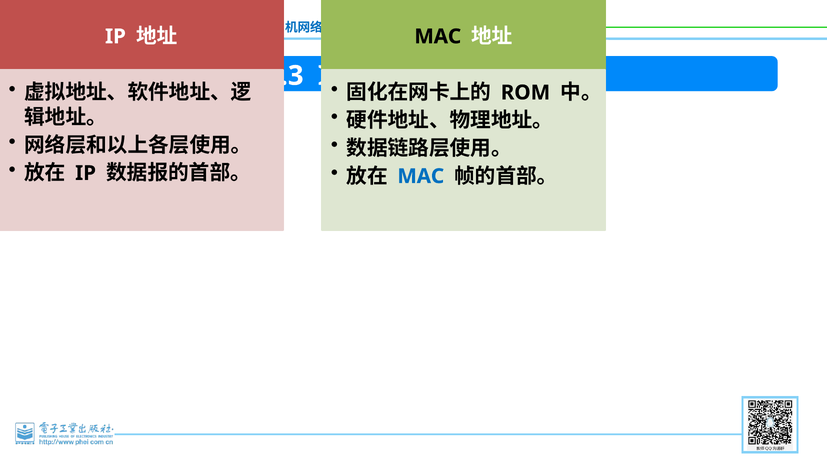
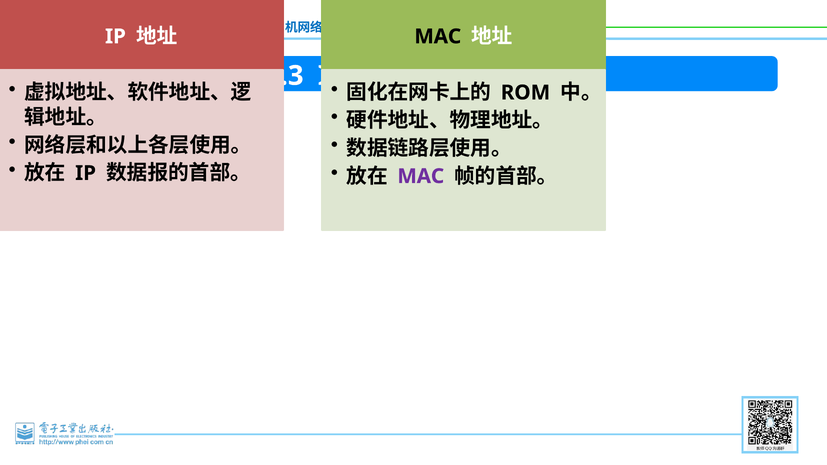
MAC at (421, 176) colour: blue -> purple
